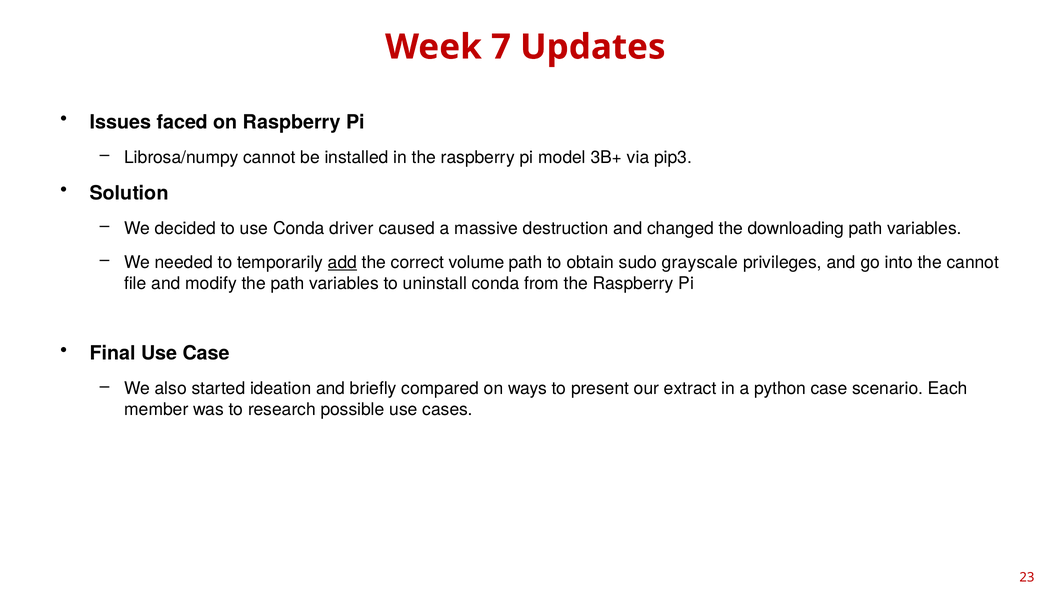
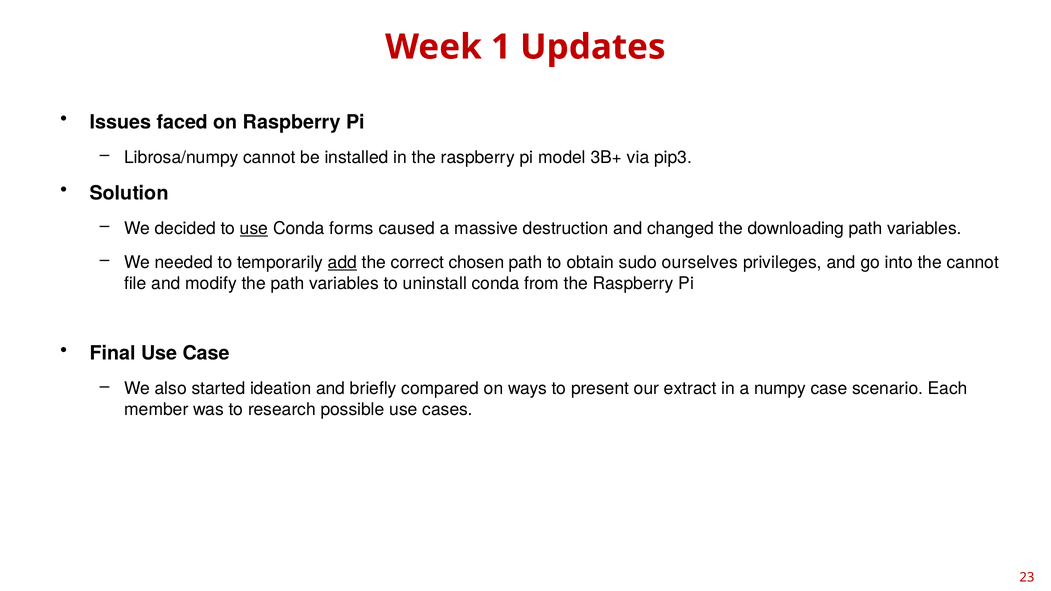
7: 7 -> 1
use at (254, 228) underline: none -> present
driver: driver -> forms
volume: volume -> chosen
grayscale: grayscale -> ourselves
python: python -> numpy
